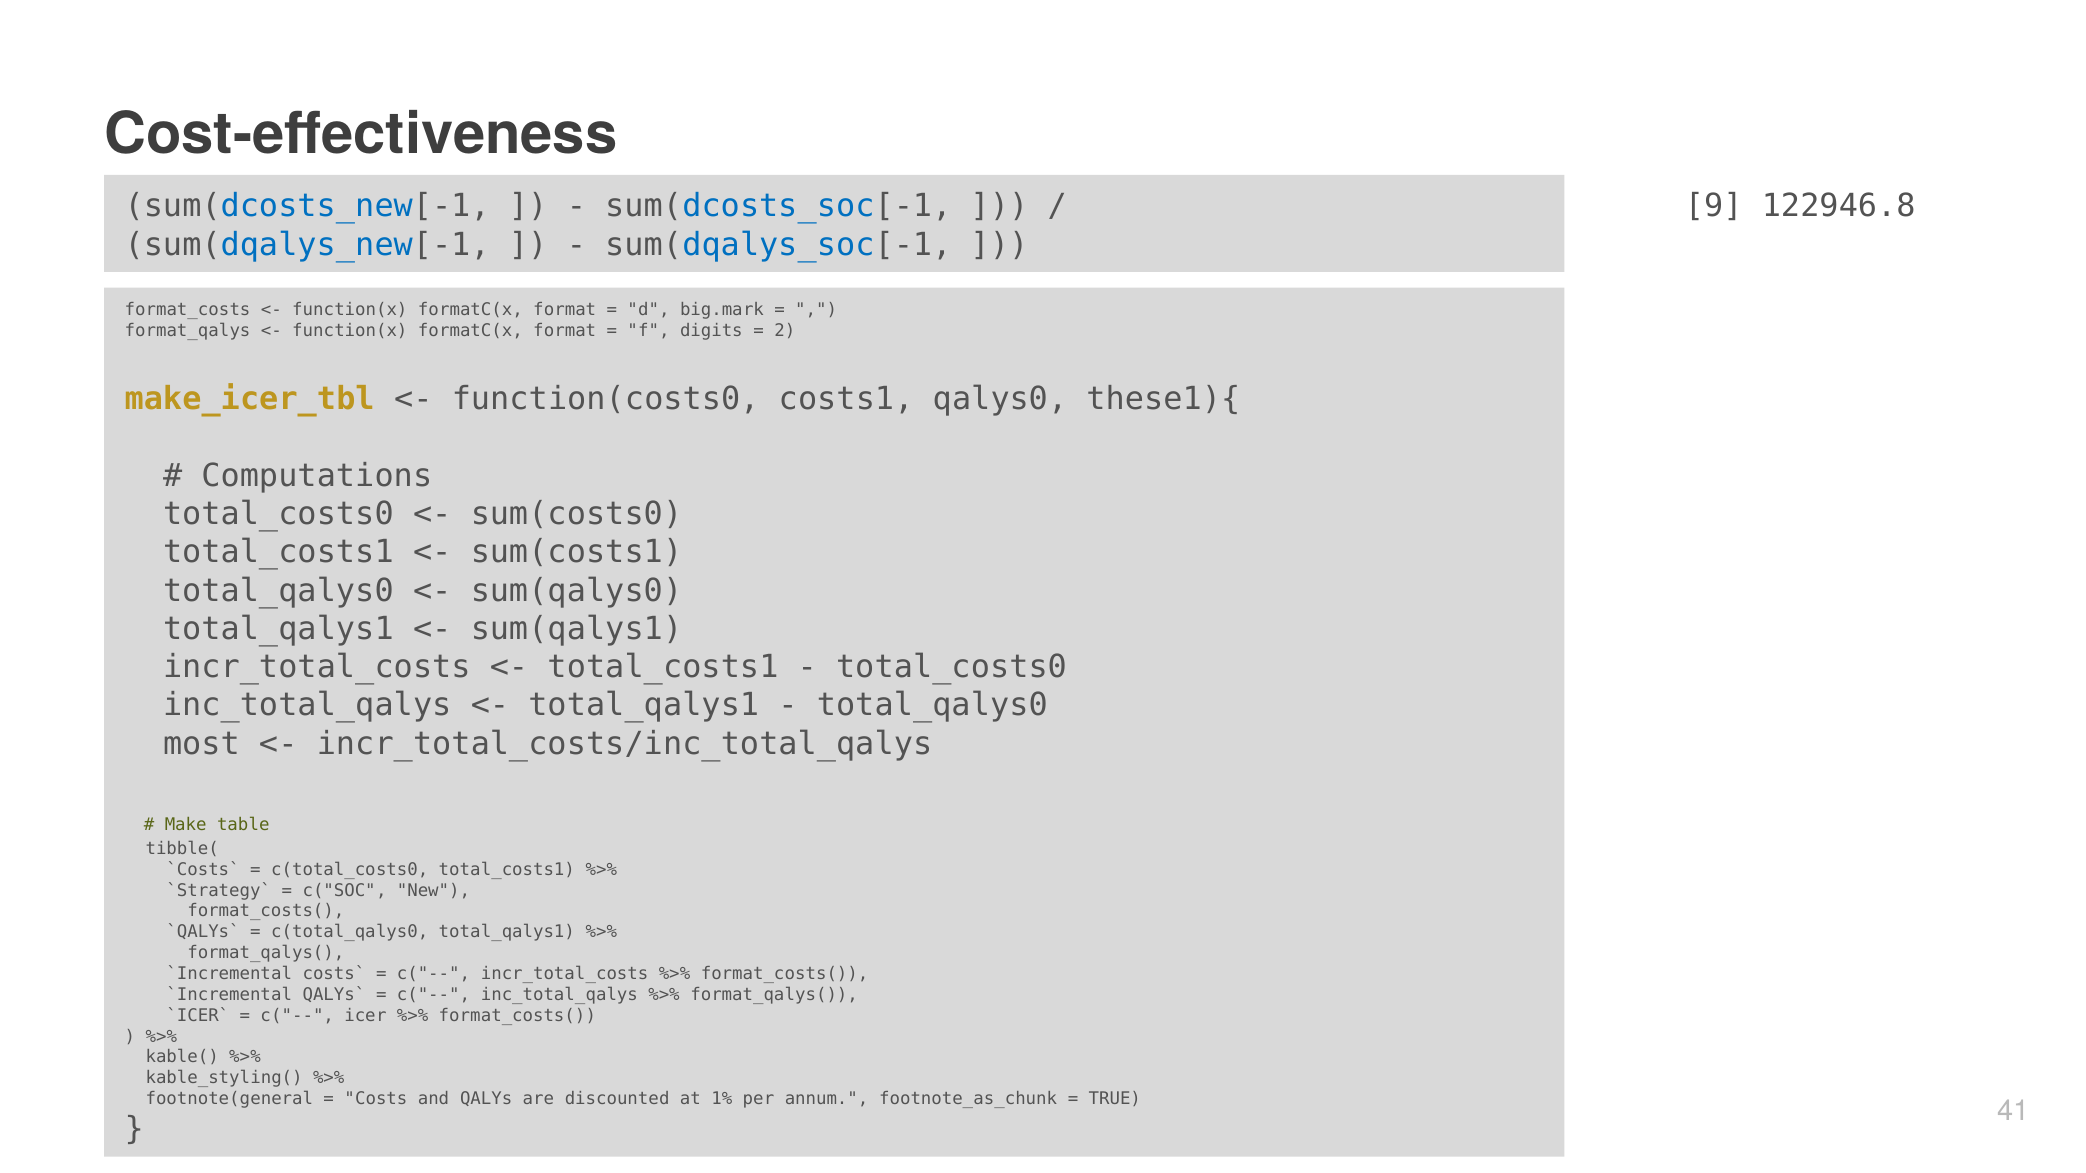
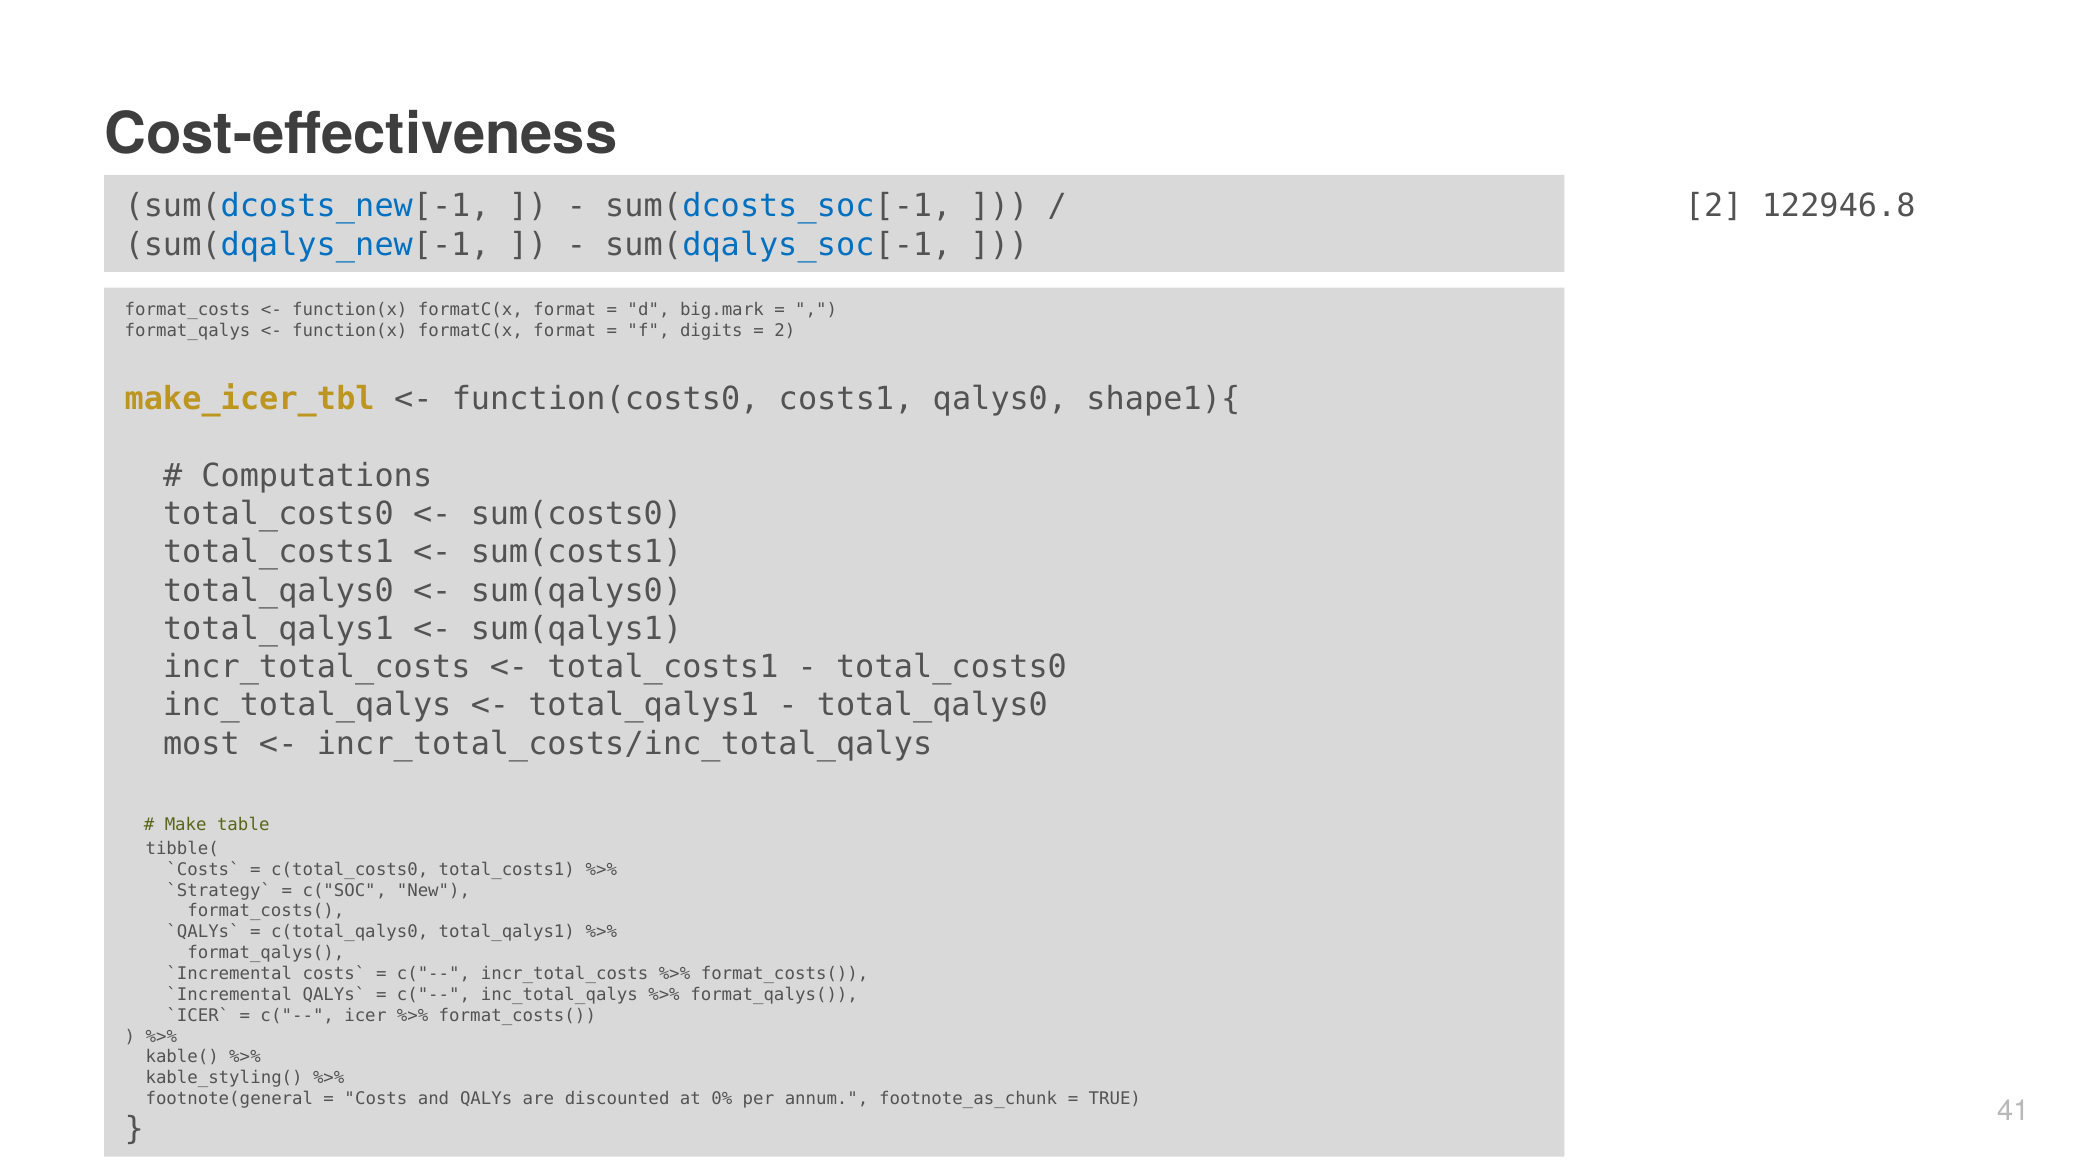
9 at (1714, 207): 9 -> 2
these1){: these1){ -> shape1){
1%: 1% -> 0%
